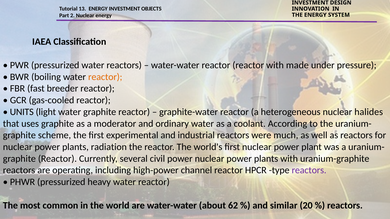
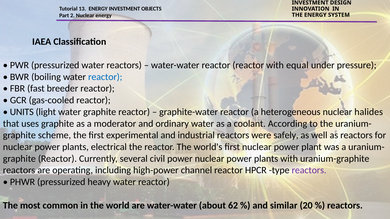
made: made -> equal
reactor at (105, 77) colour: orange -> blue
much: much -> safely
radiation: radiation -> electrical
